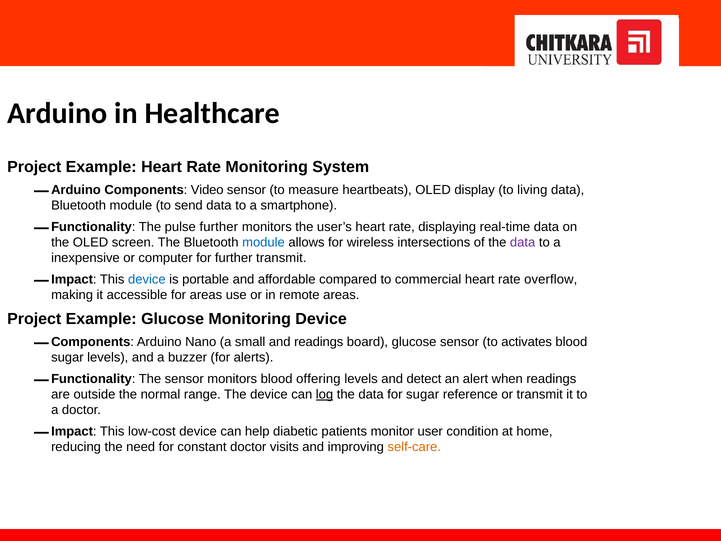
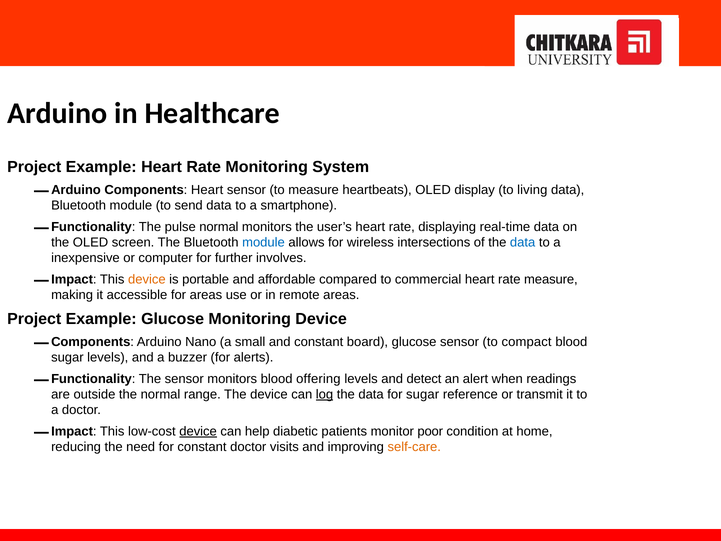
Components Video: Video -> Heart
pulse further: further -> normal
data at (523, 242) colour: purple -> blue
further transmit: transmit -> involves
device at (147, 279) colour: blue -> orange
rate overflow: overflow -> measure
and readings: readings -> constant
activates: activates -> compact
device at (198, 431) underline: none -> present
user: user -> poor
